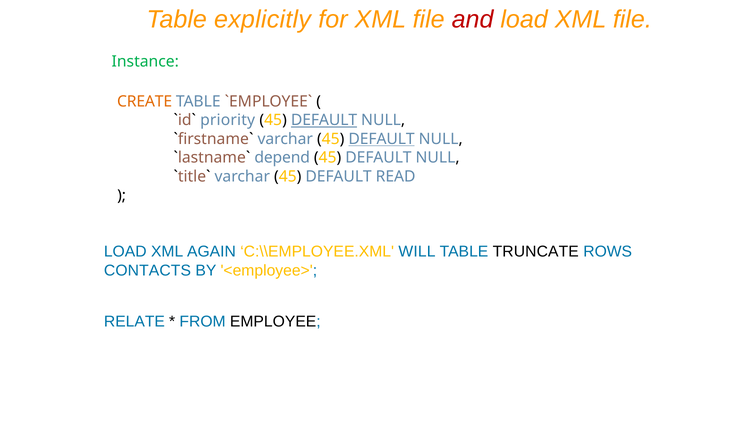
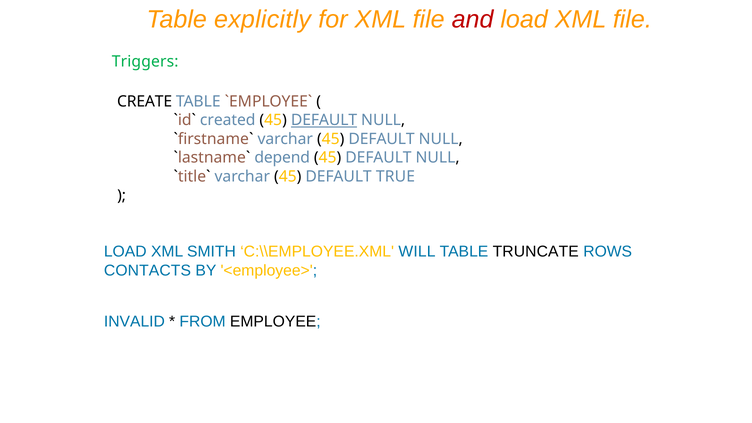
Instance: Instance -> Triggers
CREATE colour: orange -> black
priority: priority -> created
DEFAULT at (382, 139) underline: present -> none
READ: READ -> TRUE
AGAIN: AGAIN -> SMITH
RELATE: RELATE -> INVALID
